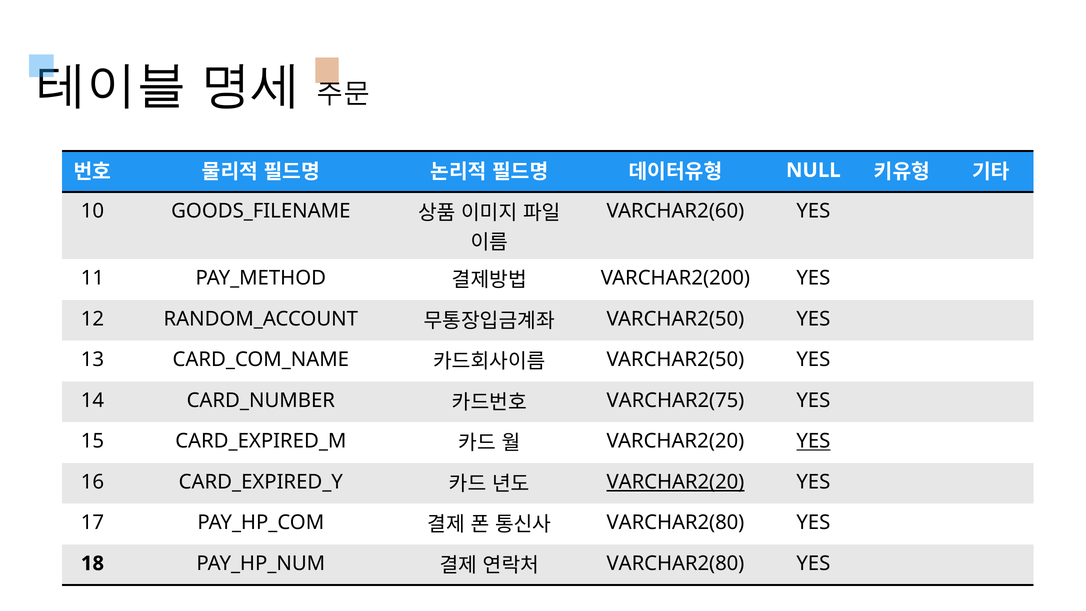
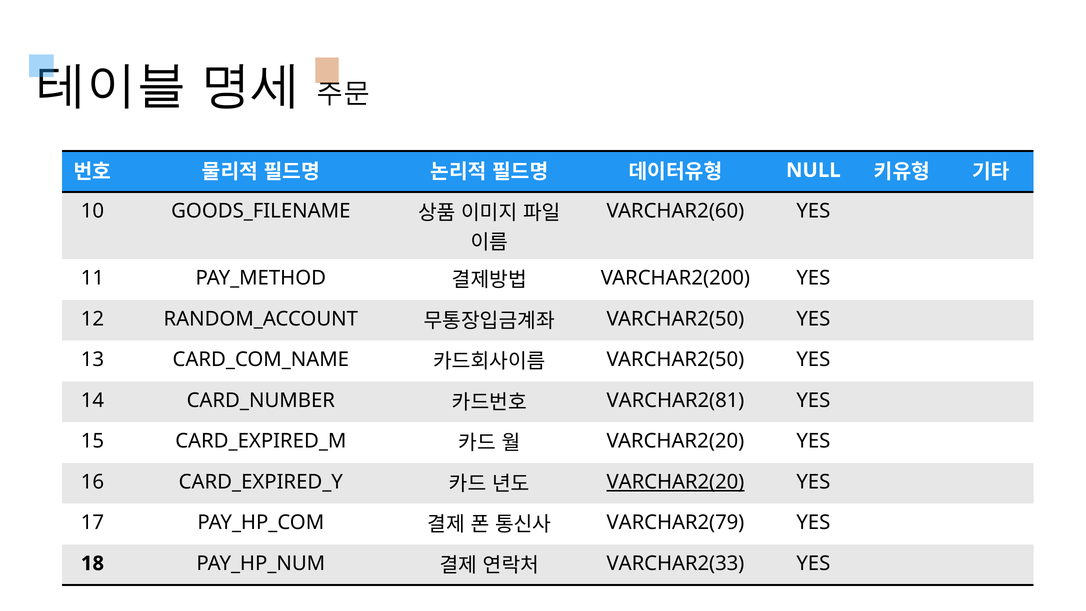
VARCHAR2(75: VARCHAR2(75 -> VARCHAR2(81
YES at (813, 441) underline: present -> none
VARCHAR2(80 at (675, 523): VARCHAR2(80 -> VARCHAR2(79
VARCHAR2(80 at (675, 563): VARCHAR2(80 -> VARCHAR2(33
